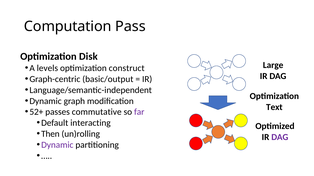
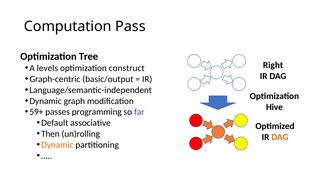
Disk: Disk -> Tree
Large: Large -> Right
Text: Text -> Hive
52+: 52+ -> 59+
commutative: commutative -> programming
interacting: interacting -> associative
DAG at (280, 138) colour: purple -> orange
Dynamic at (57, 145) colour: purple -> orange
